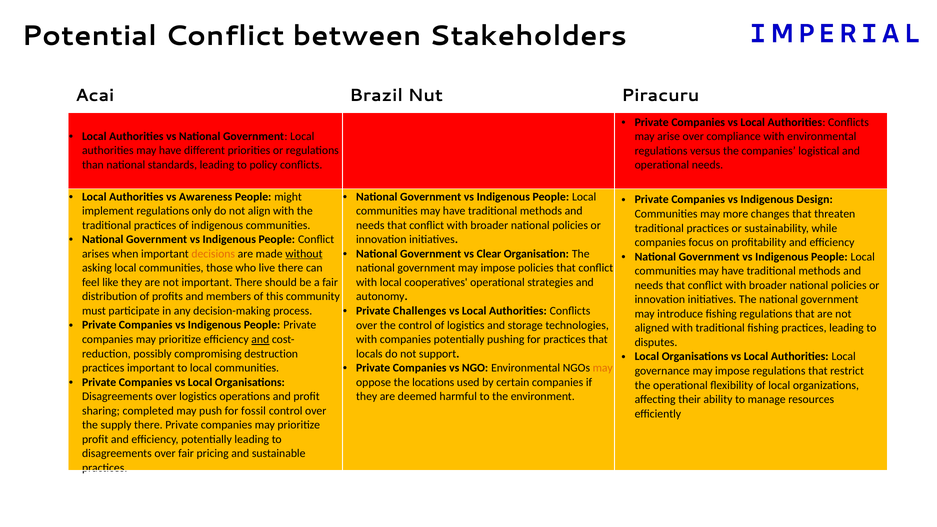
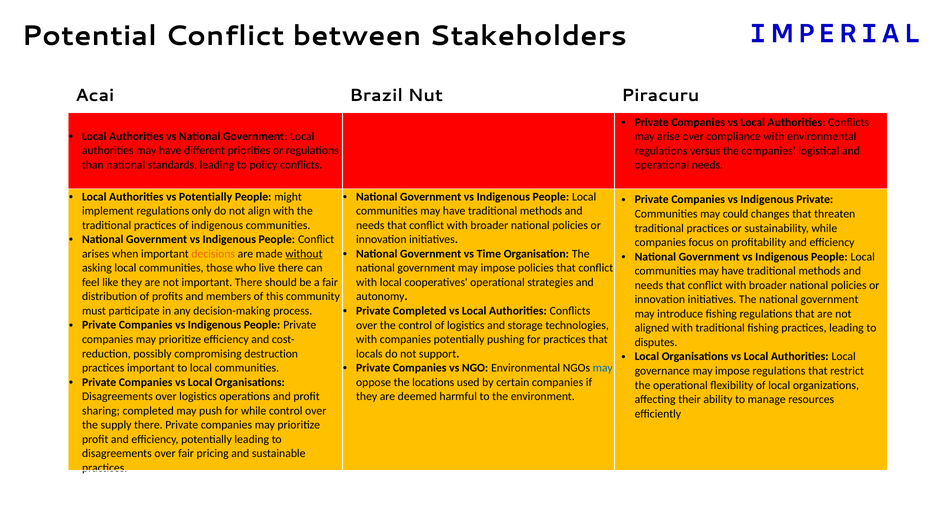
vs Awareness: Awareness -> Potentially
Indigenous Design: Design -> Private
more: more -> could
Clear: Clear -> Time
Private Challenges: Challenges -> Completed
and at (260, 339) underline: present -> none
may at (603, 368) colour: orange -> blue
for fossil: fossil -> while
